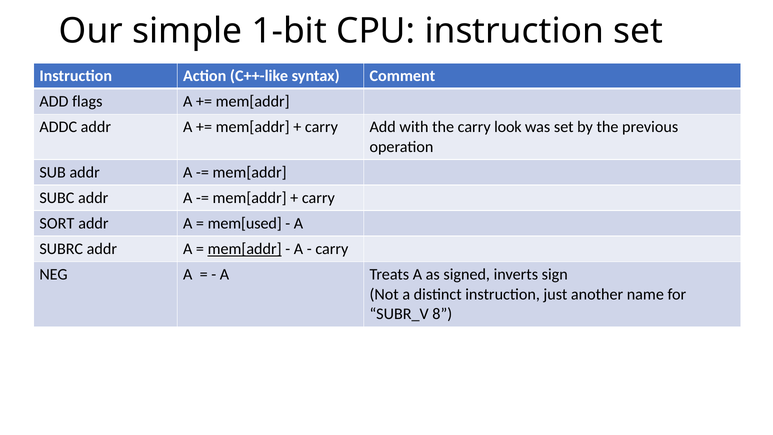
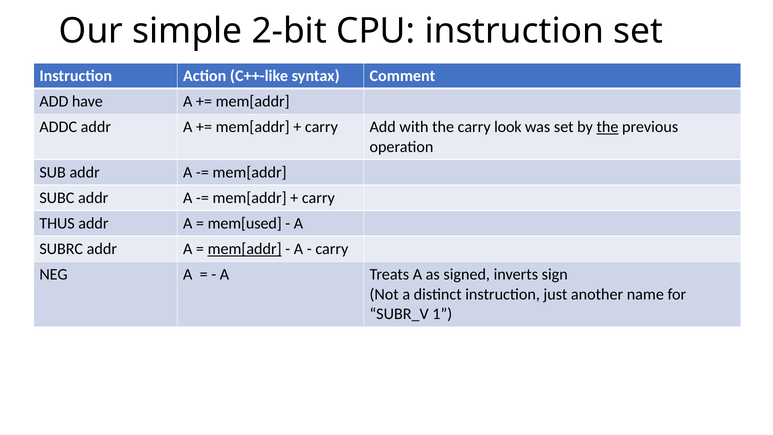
1-bit: 1-bit -> 2-bit
flags: flags -> have
the at (607, 127) underline: none -> present
SORT: SORT -> THUS
8: 8 -> 1
